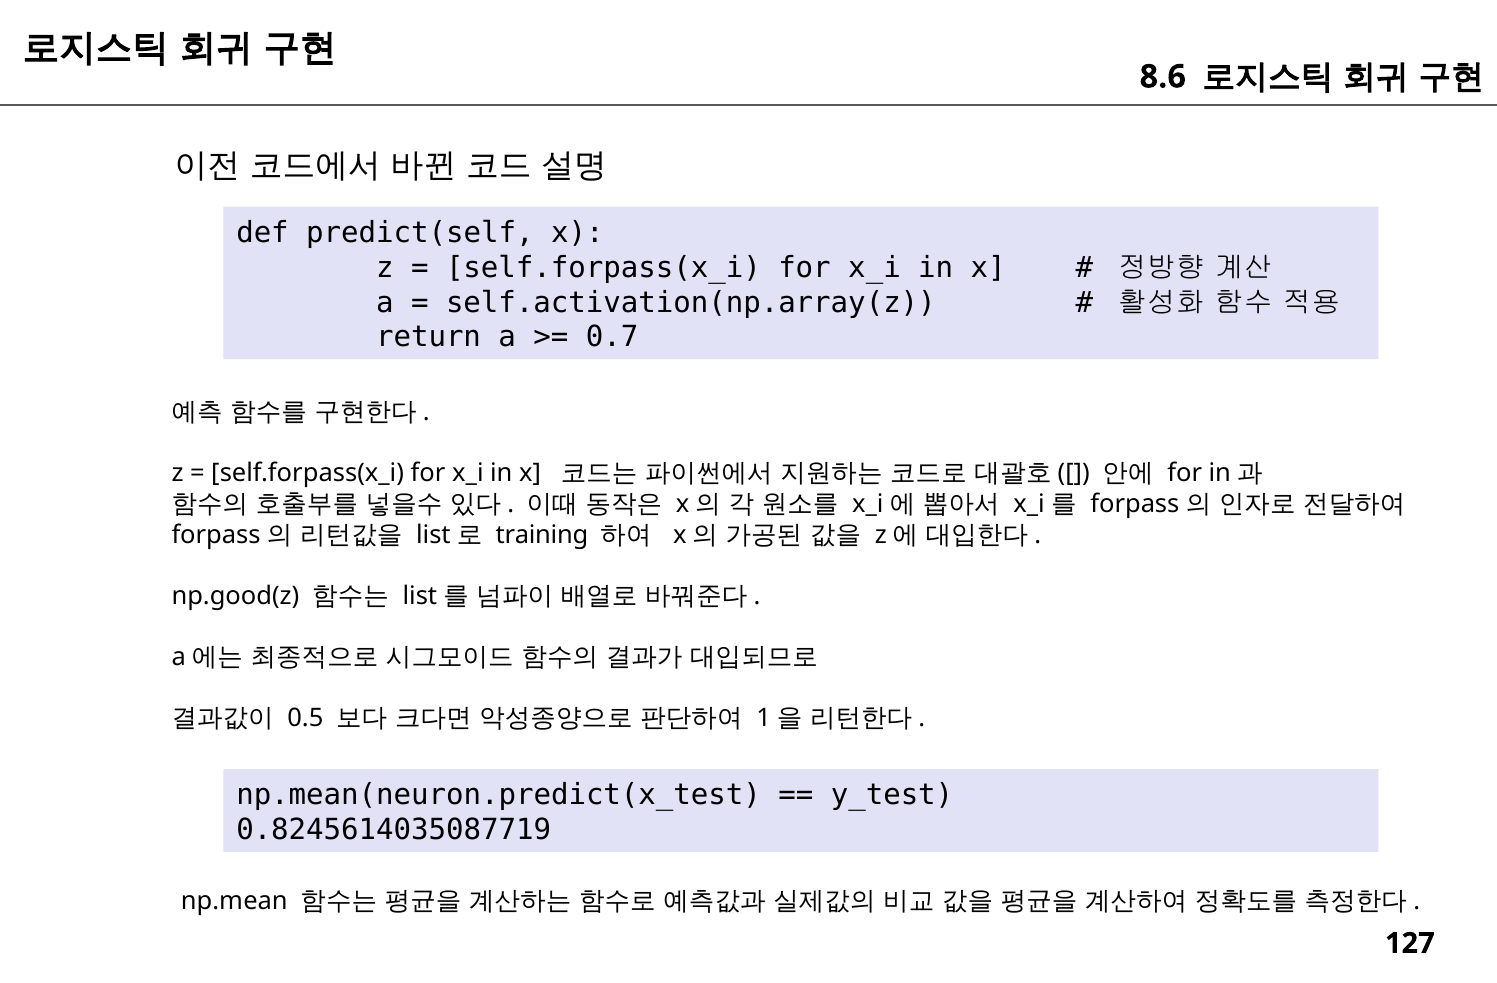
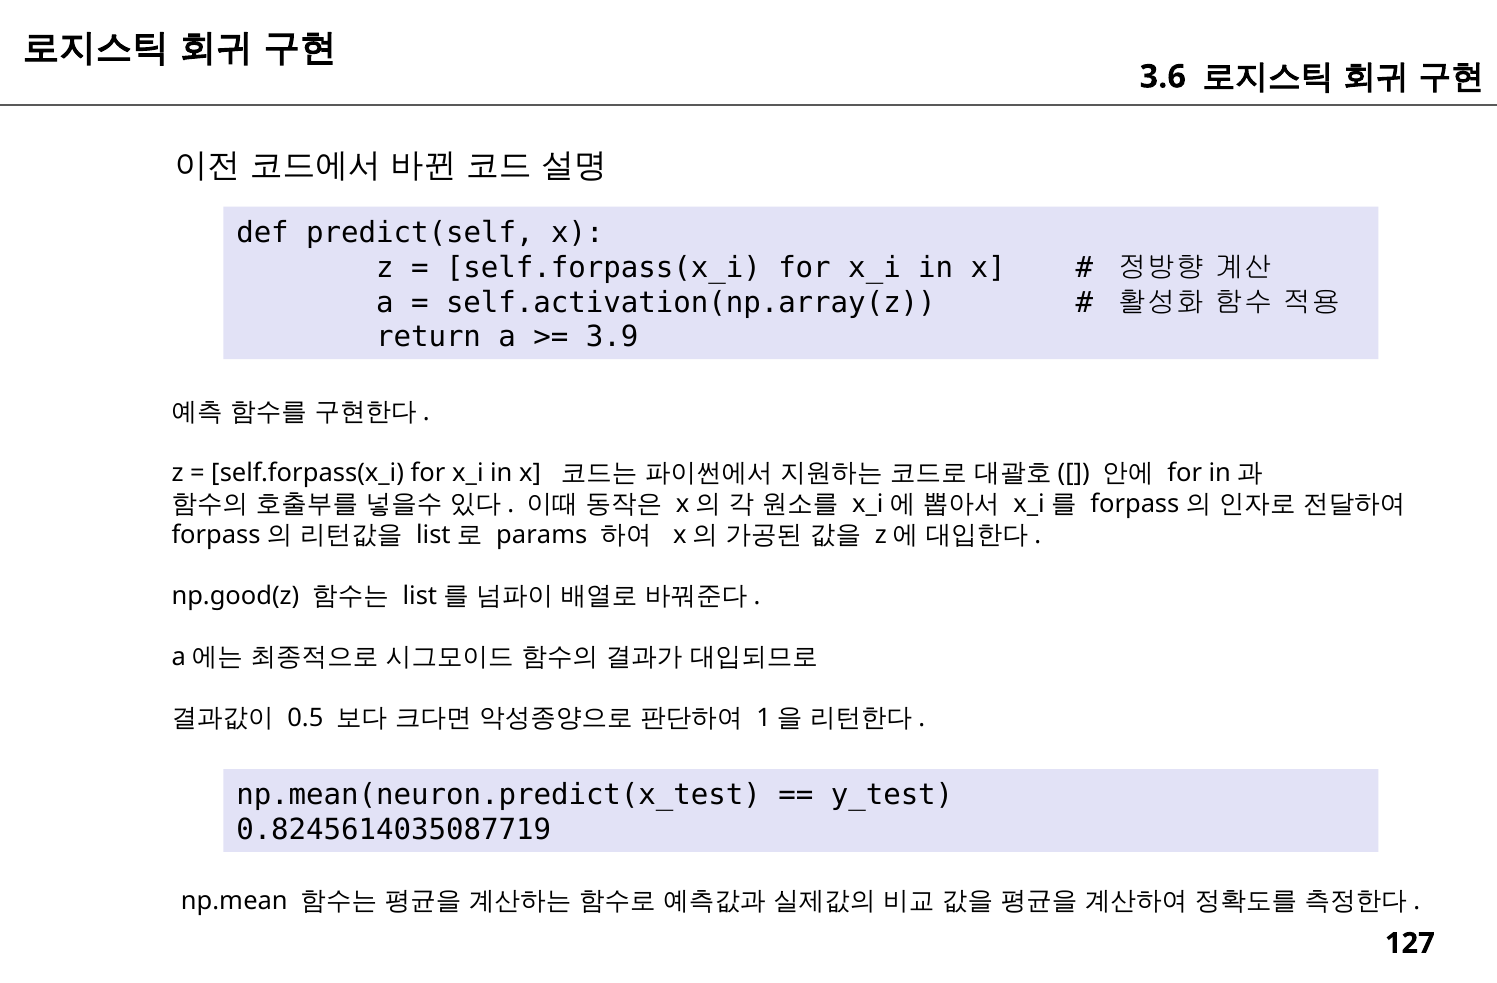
8.6: 8.6 -> 3.6
0.7: 0.7 -> 3.9
training: training -> params
